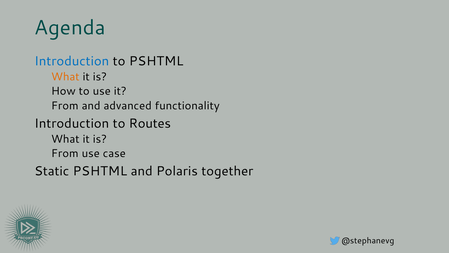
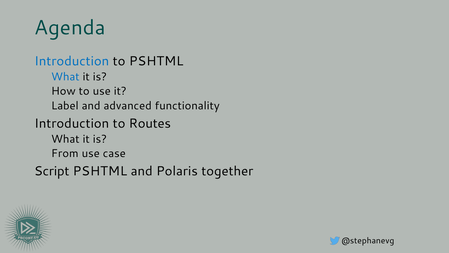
What at (65, 77) colour: orange -> blue
From at (65, 105): From -> Label
Static: Static -> Script
